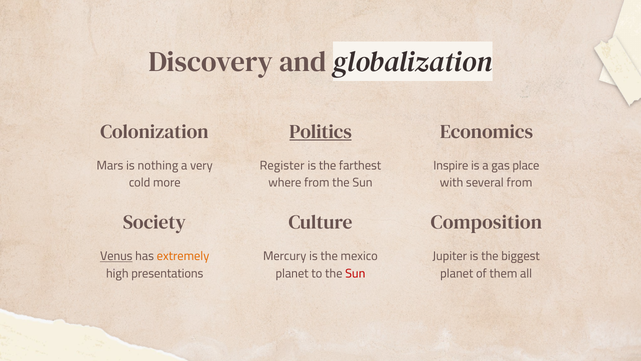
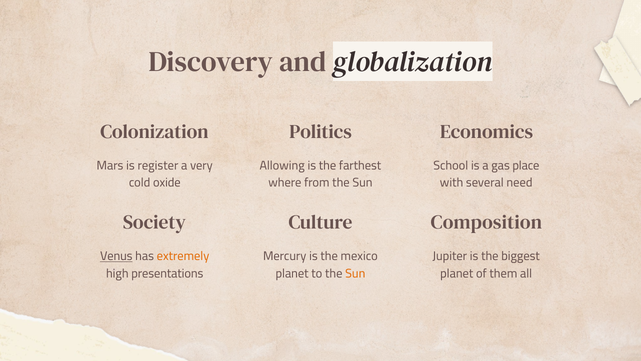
Politics underline: present -> none
nothing: nothing -> register
Register: Register -> Allowing
Inspire: Inspire -> School
more: more -> oxide
several from: from -> need
Sun at (355, 273) colour: red -> orange
